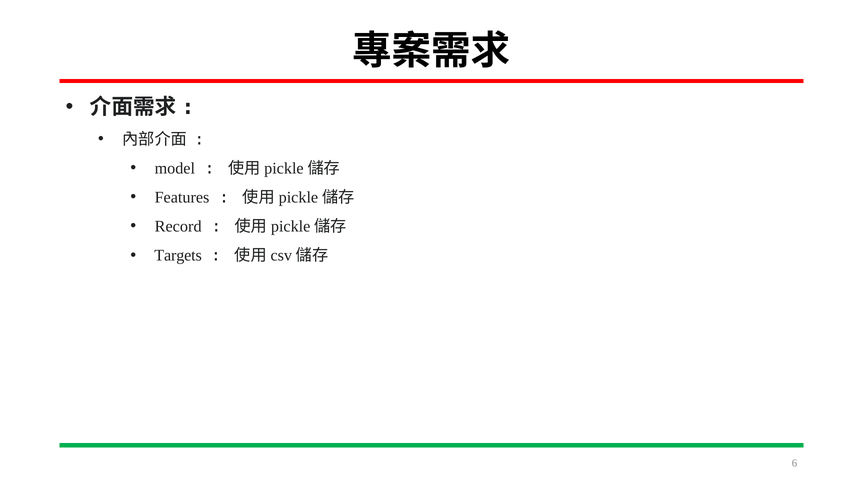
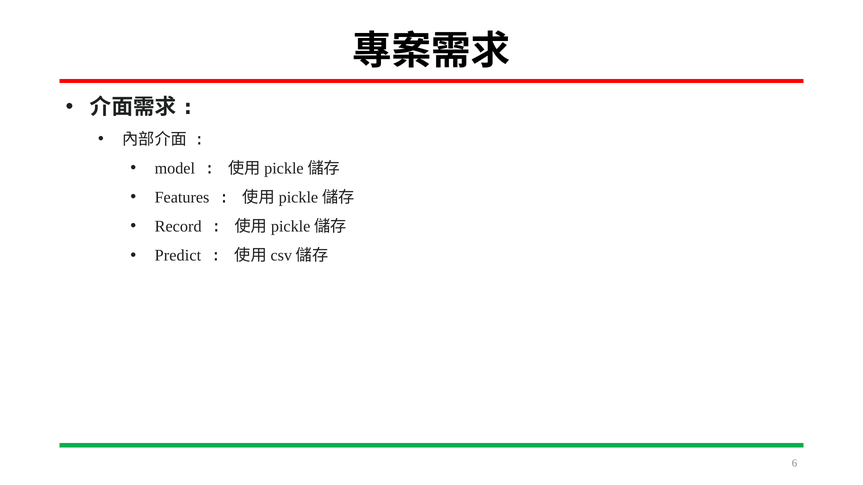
Targets: Targets -> Predict
